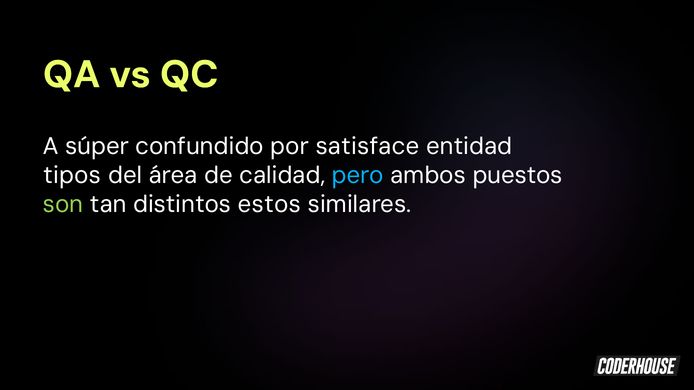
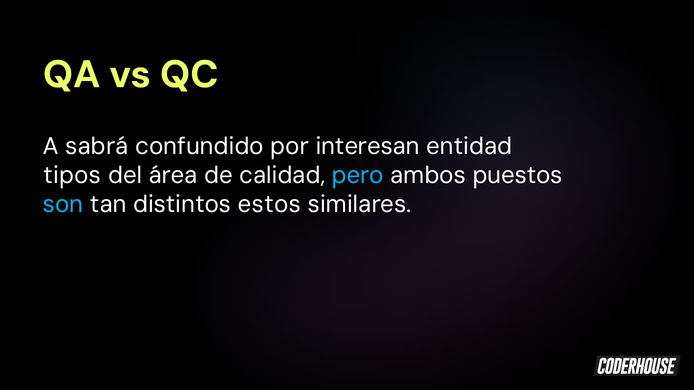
súper: súper -> sabrá
satisface: satisface -> interesan
son colour: light green -> light blue
